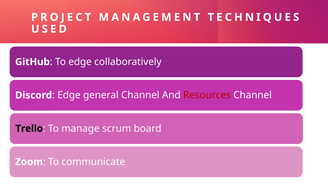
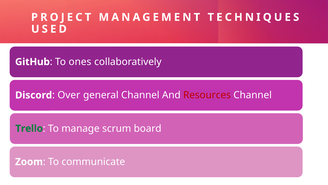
To edge: edge -> ones
Edge at (69, 95): Edge -> Over
Trello colour: black -> green
